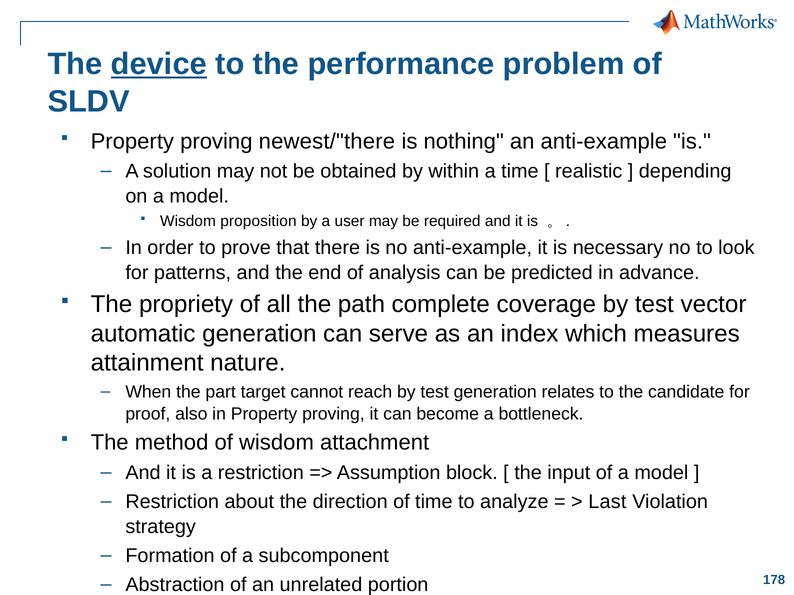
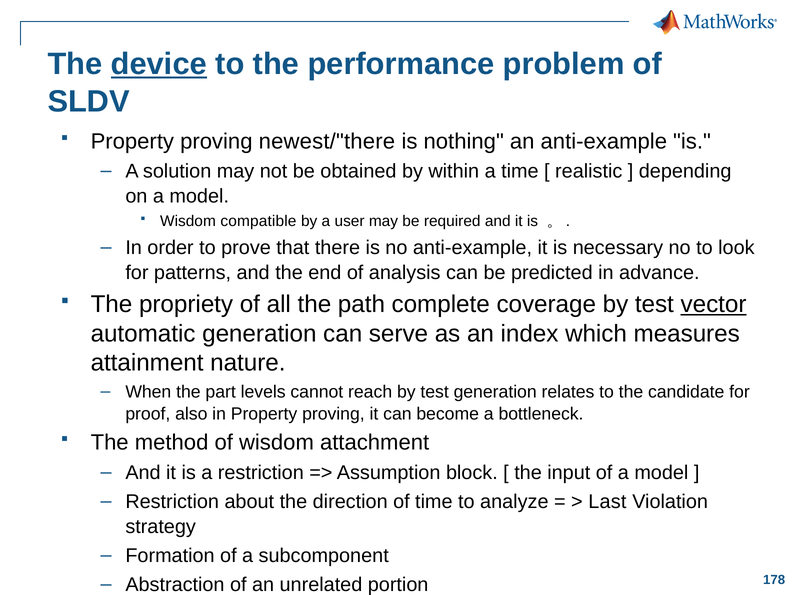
proposition: proposition -> compatible
vector underline: none -> present
target: target -> levels
